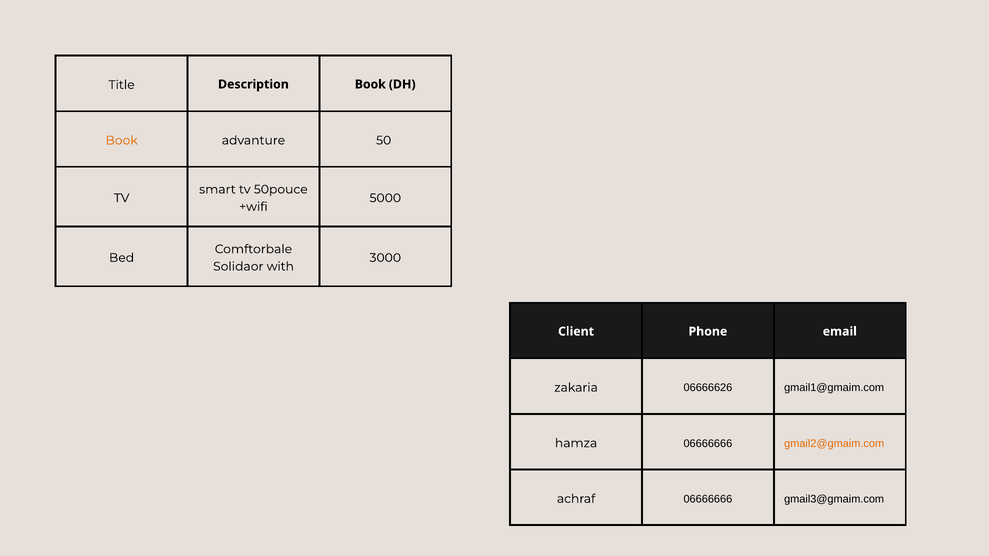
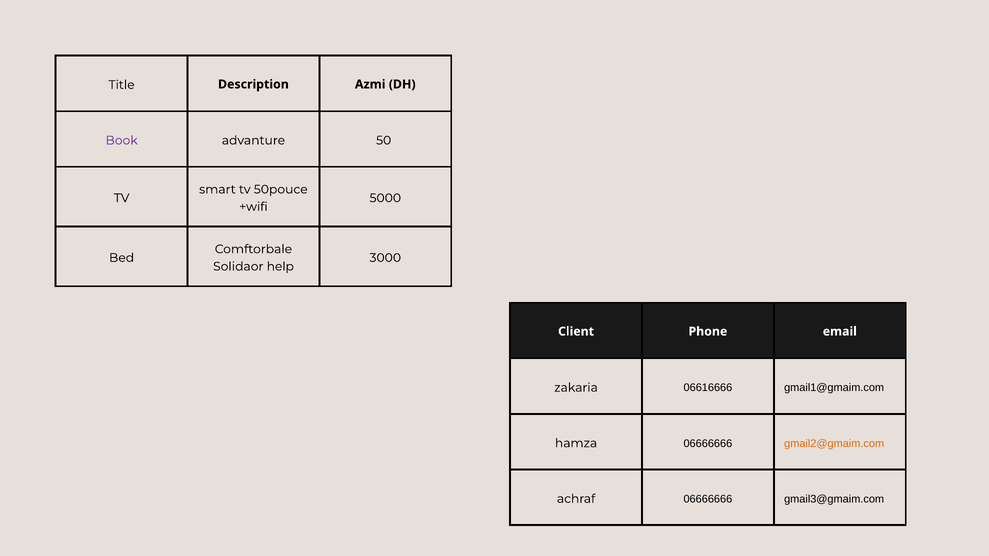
Description Book: Book -> Azmi
Book at (122, 140) colour: orange -> purple
with: with -> help
06666626: 06666626 -> 06616666
